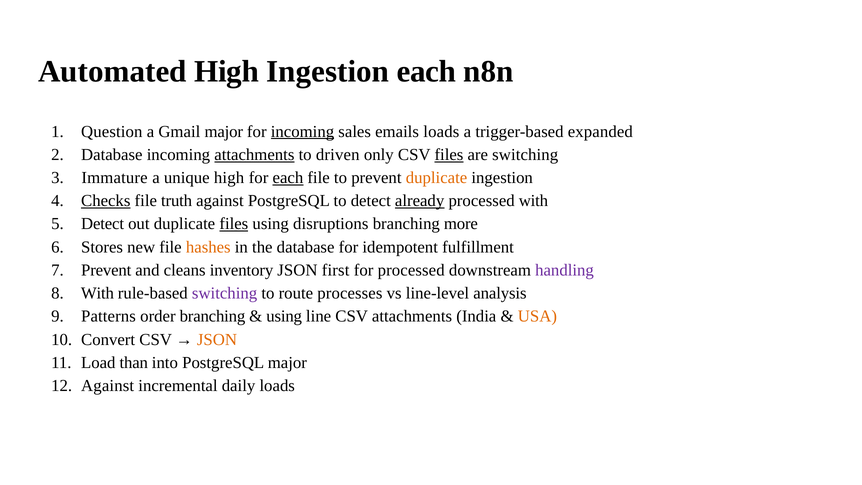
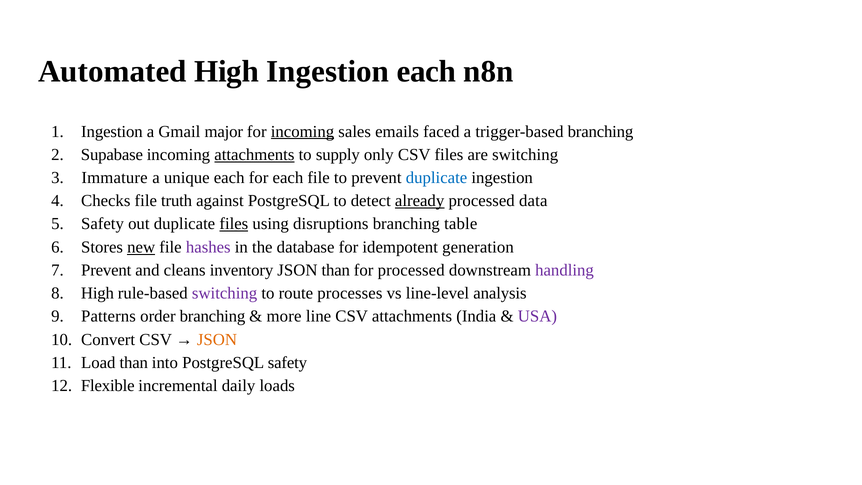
Question at (112, 131): Question -> Ingestion
emails loads: loads -> faced
trigger-based expanded: expanded -> branching
Database at (112, 155): Database -> Supabase
driven: driven -> supply
files at (449, 155) underline: present -> none
unique high: high -> each
each at (288, 178) underline: present -> none
duplicate at (436, 178) colour: orange -> blue
Checks underline: present -> none
processed with: with -> data
Detect at (103, 224): Detect -> Safety
more: more -> table
new underline: none -> present
hashes colour: orange -> purple
fulfillment: fulfillment -> generation
JSON first: first -> than
With at (97, 293): With -> High
using at (284, 316): using -> more
USA colour: orange -> purple
PostgreSQL major: major -> safety
Against at (108, 386): Against -> Flexible
